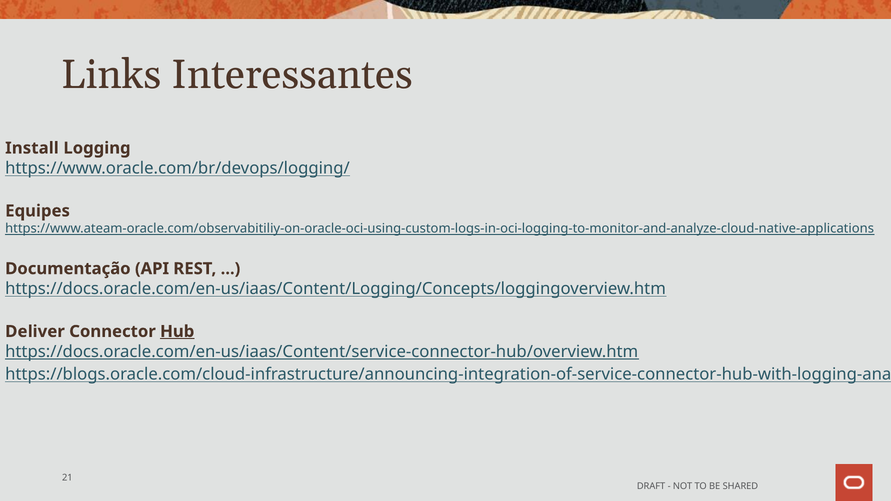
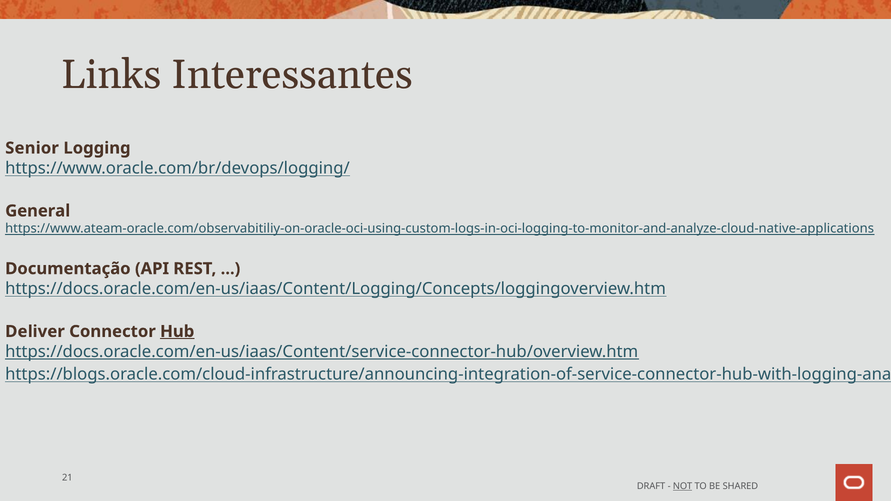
Install: Install -> Senior
Equipes: Equipes -> General
NOT underline: none -> present
